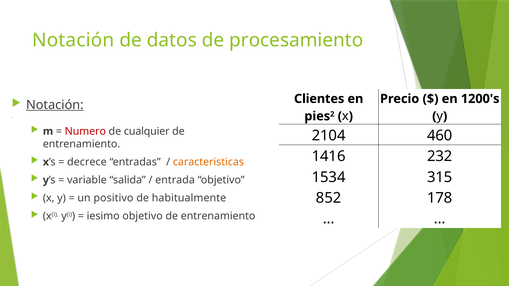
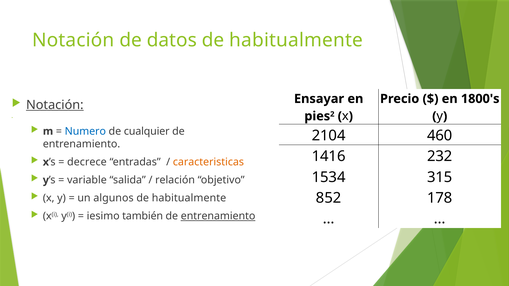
datos de procesamiento: procesamiento -> habitualmente
Clientes: Clientes -> Ensayar
1200's: 1200's -> 1800's
Numero colour: red -> blue
entrada: entrada -> relación
positivo: positivo -> algunos
iesimo objetivo: objetivo -> también
entrenamiento at (218, 216) underline: none -> present
